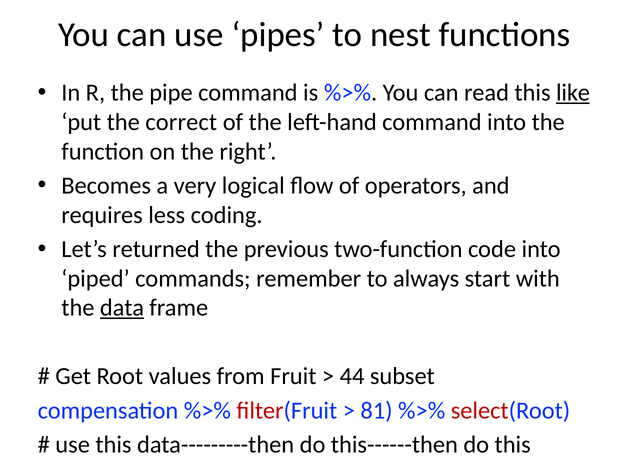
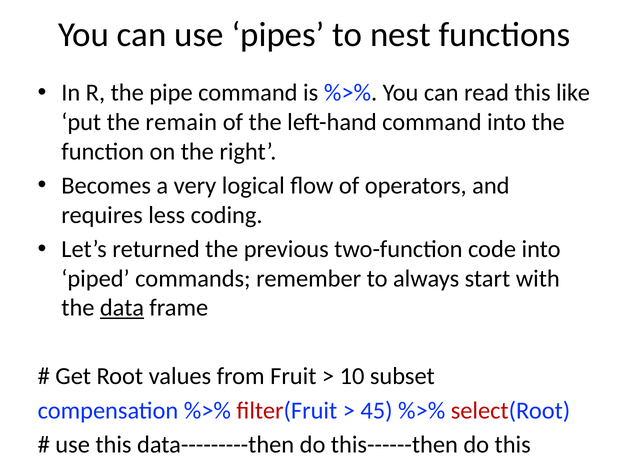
like underline: present -> none
correct: correct -> remain
44: 44 -> 10
81: 81 -> 45
